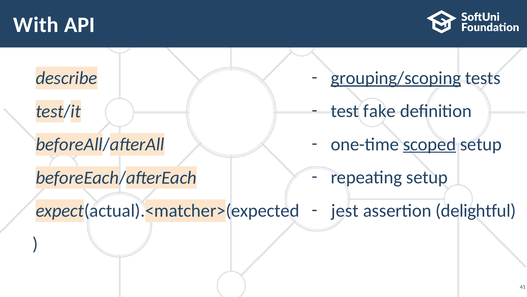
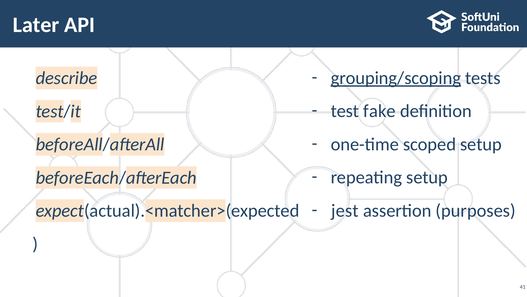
With: With -> Later
scoped underline: present -> none
delightful: delightful -> purposes
